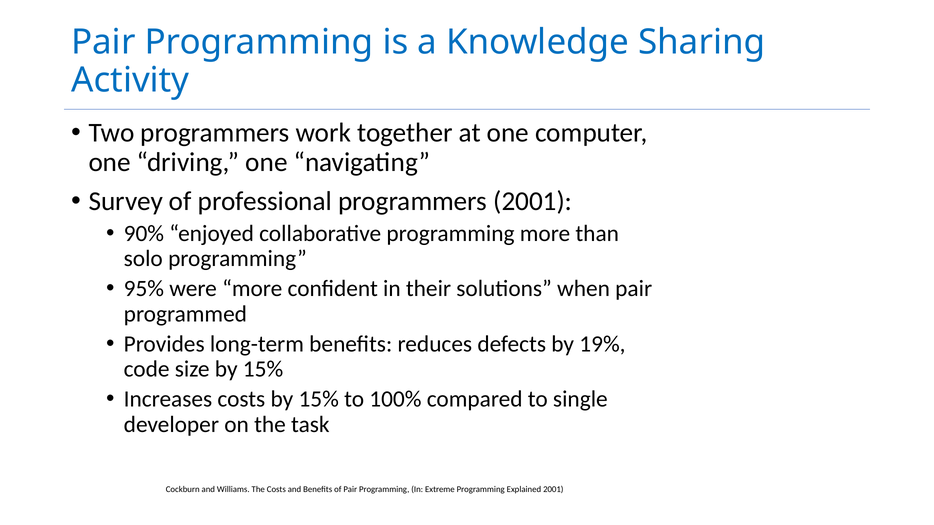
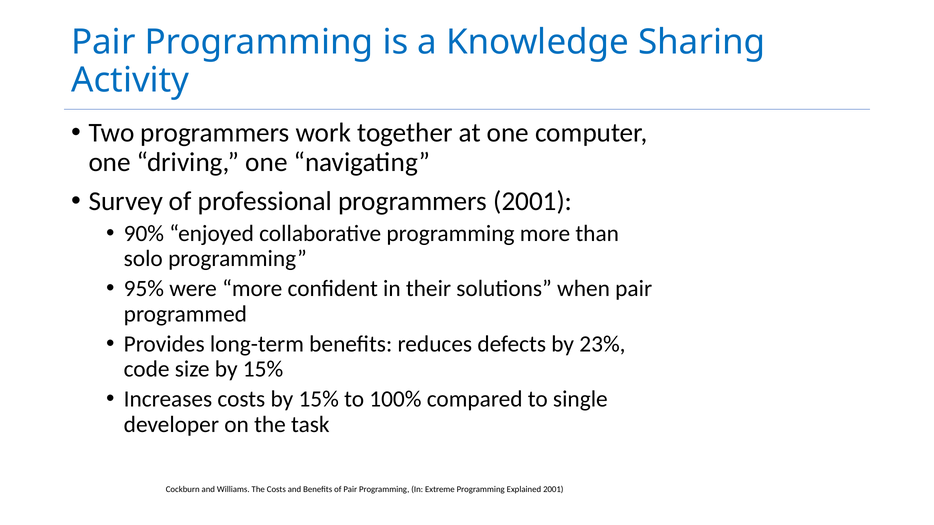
19%: 19% -> 23%
